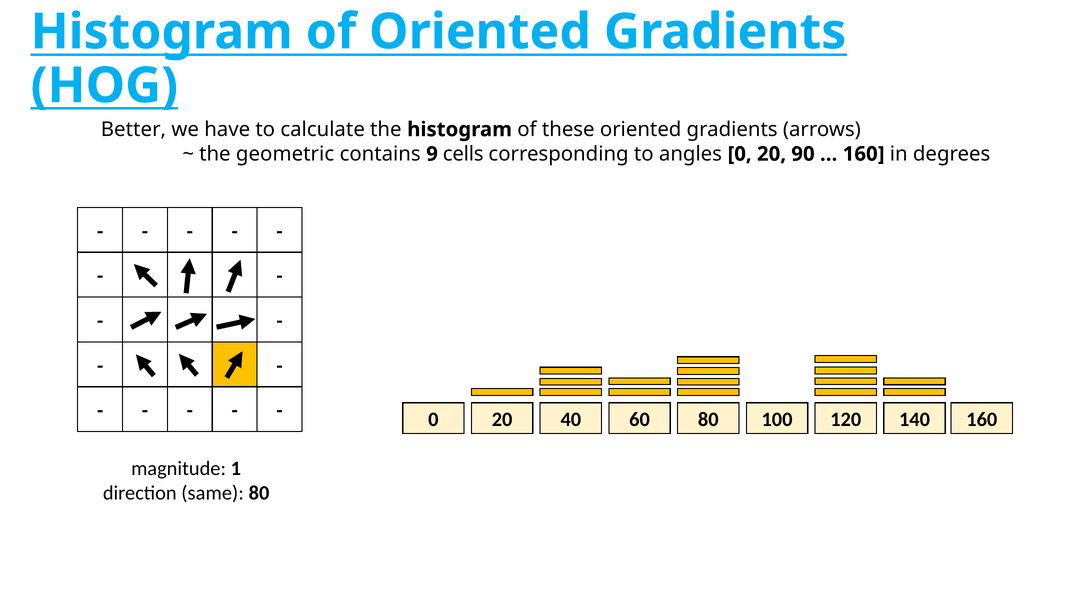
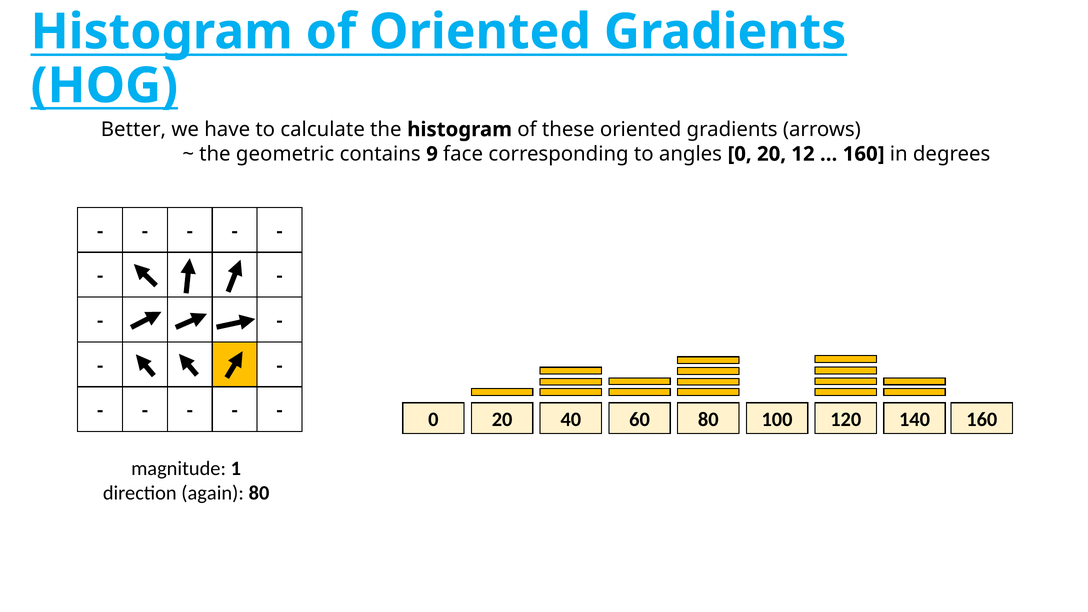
cells: cells -> face
90: 90 -> 12
same: same -> again
